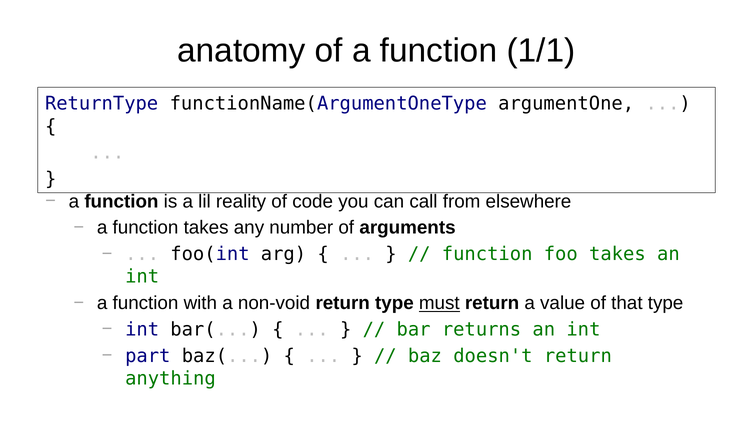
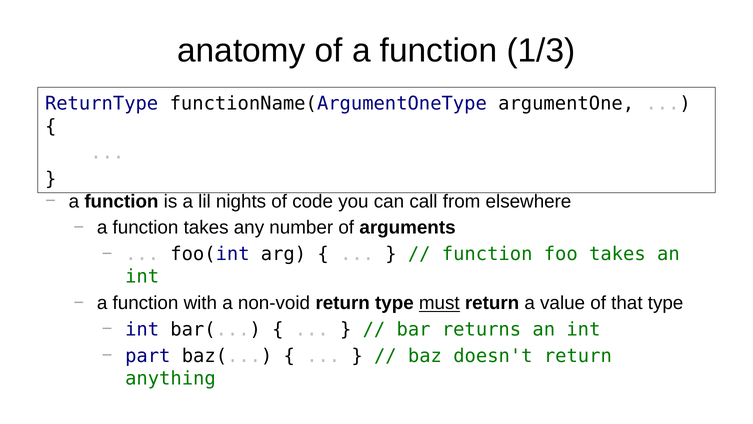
1/1: 1/1 -> 1/3
reality: reality -> nights
